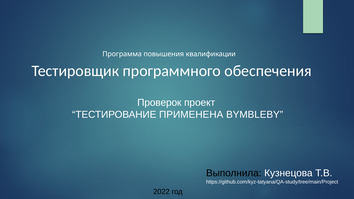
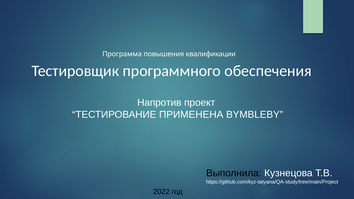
Проверок: Проверок -> Напротив
